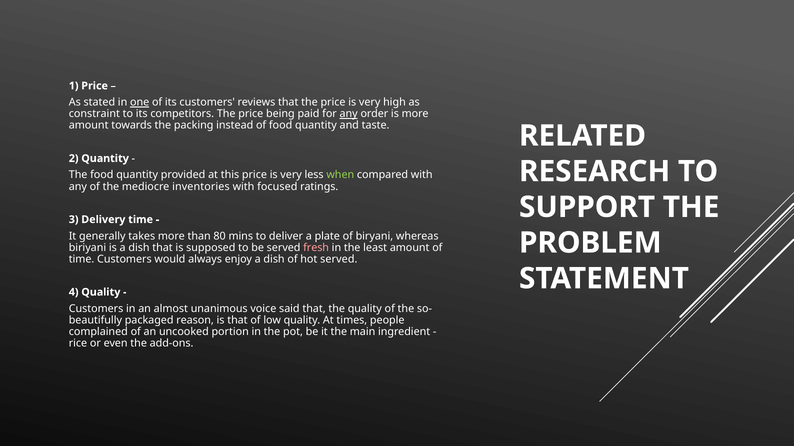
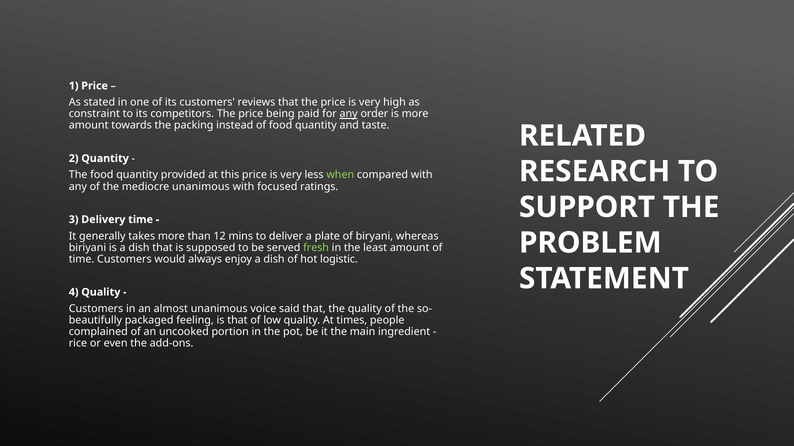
one underline: present -> none
mediocre inventories: inventories -> unanimous
80: 80 -> 12
fresh colour: pink -> light green
hot served: served -> logistic
reason: reason -> feeling
